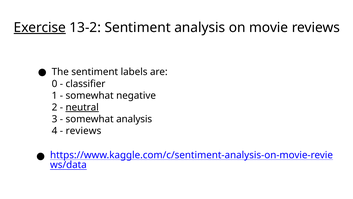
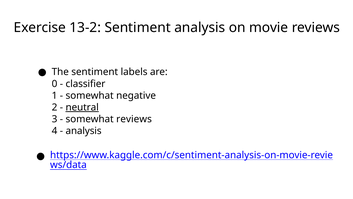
Exercise underline: present -> none
somewhat analysis: analysis -> reviews
reviews at (83, 131): reviews -> analysis
